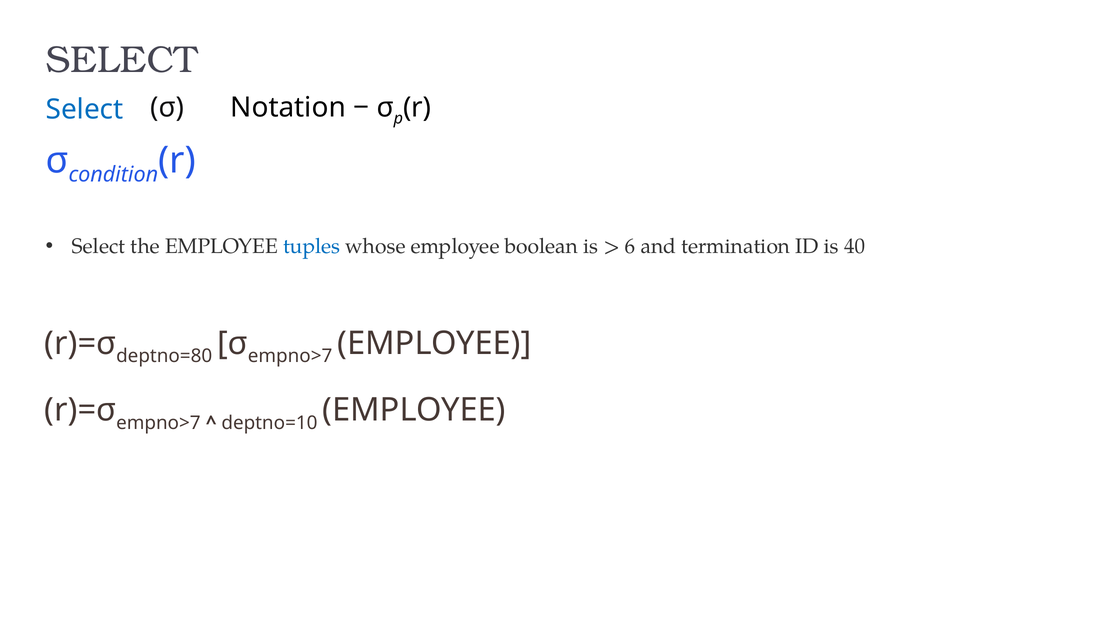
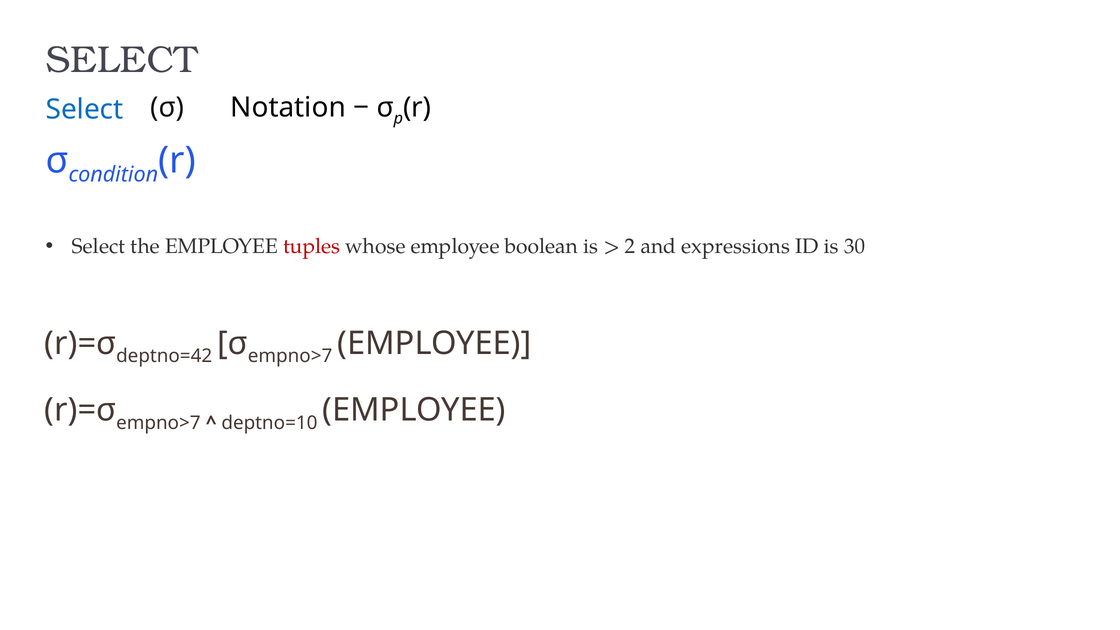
tuples colour: blue -> red
6: 6 -> 2
termination: termination -> expressions
40: 40 -> 30
deptno=80: deptno=80 -> deptno=42
